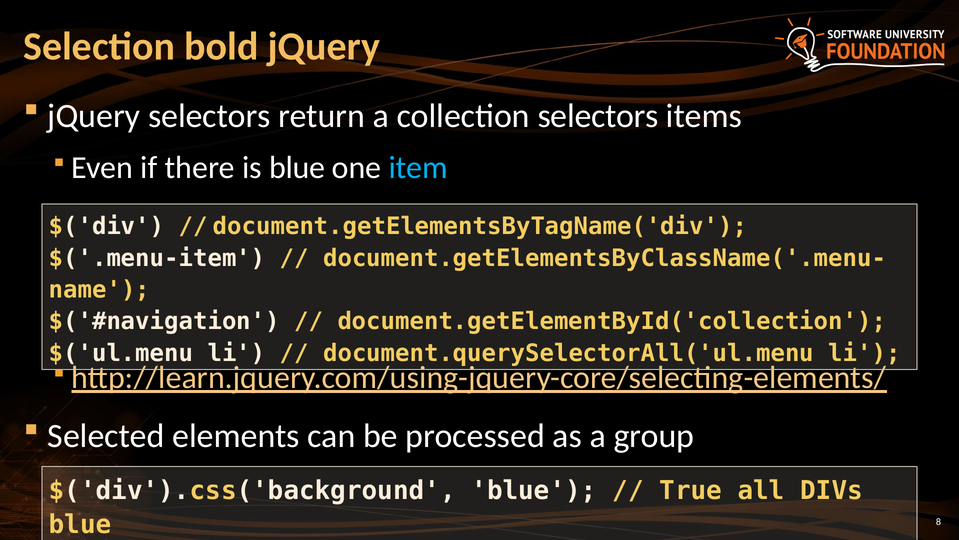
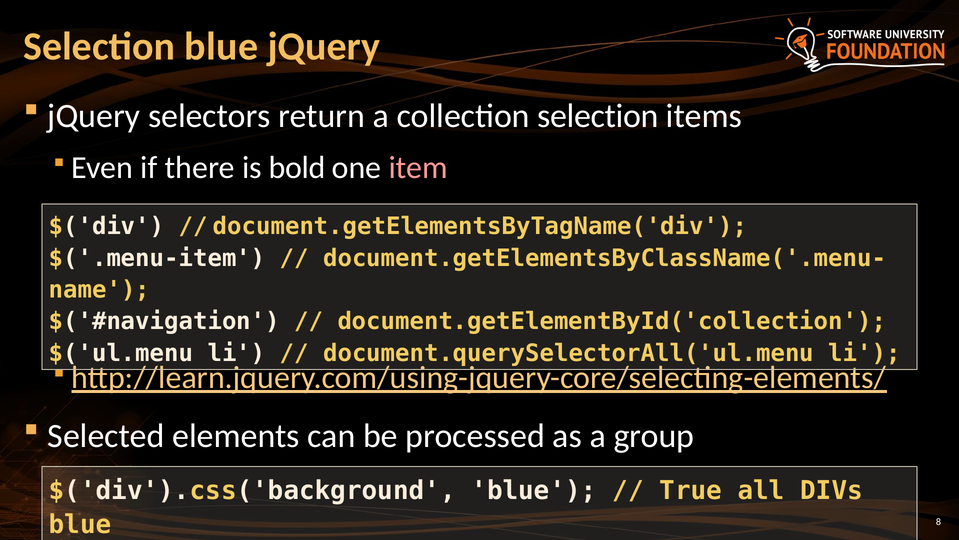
Selection bold: bold -> blue
collection selectors: selectors -> selection
is blue: blue -> bold
item colour: light blue -> pink
